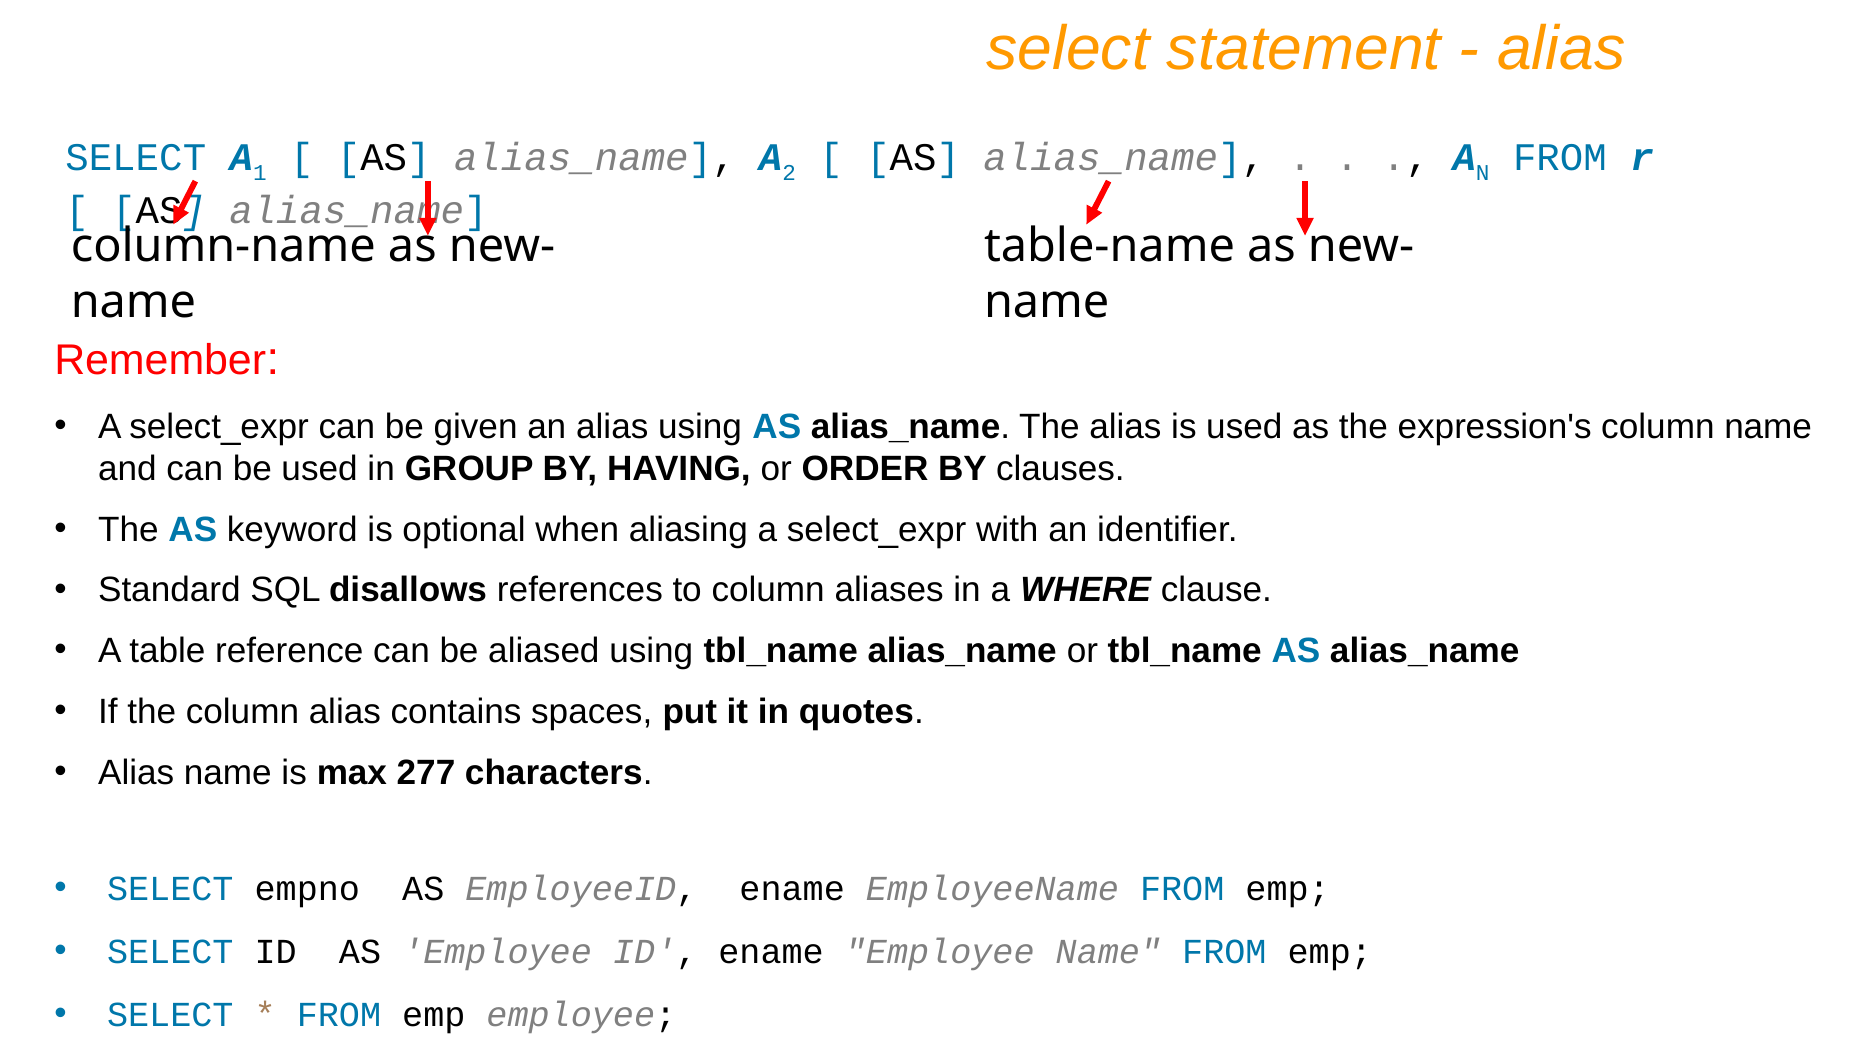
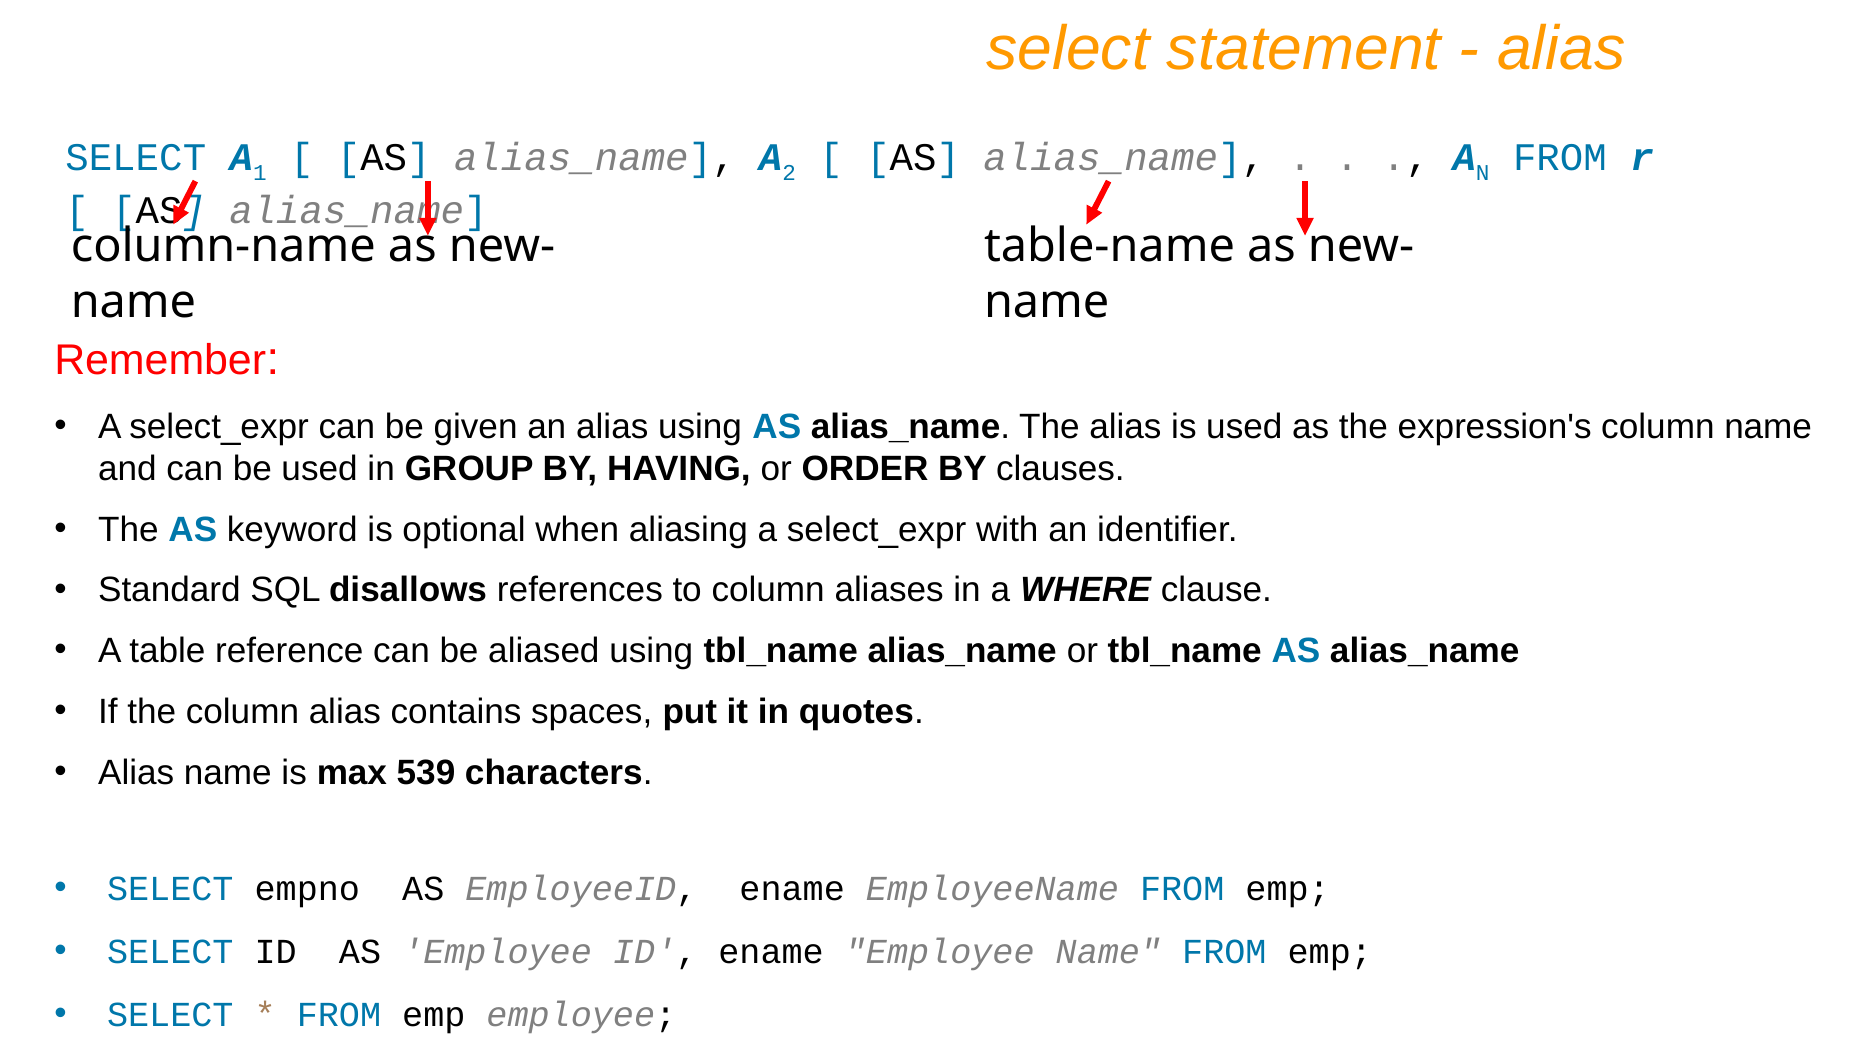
277: 277 -> 539
